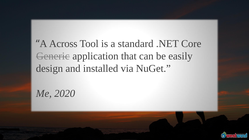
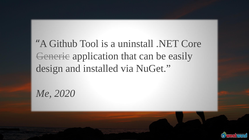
Across: Across -> Github
standard: standard -> uninstall
